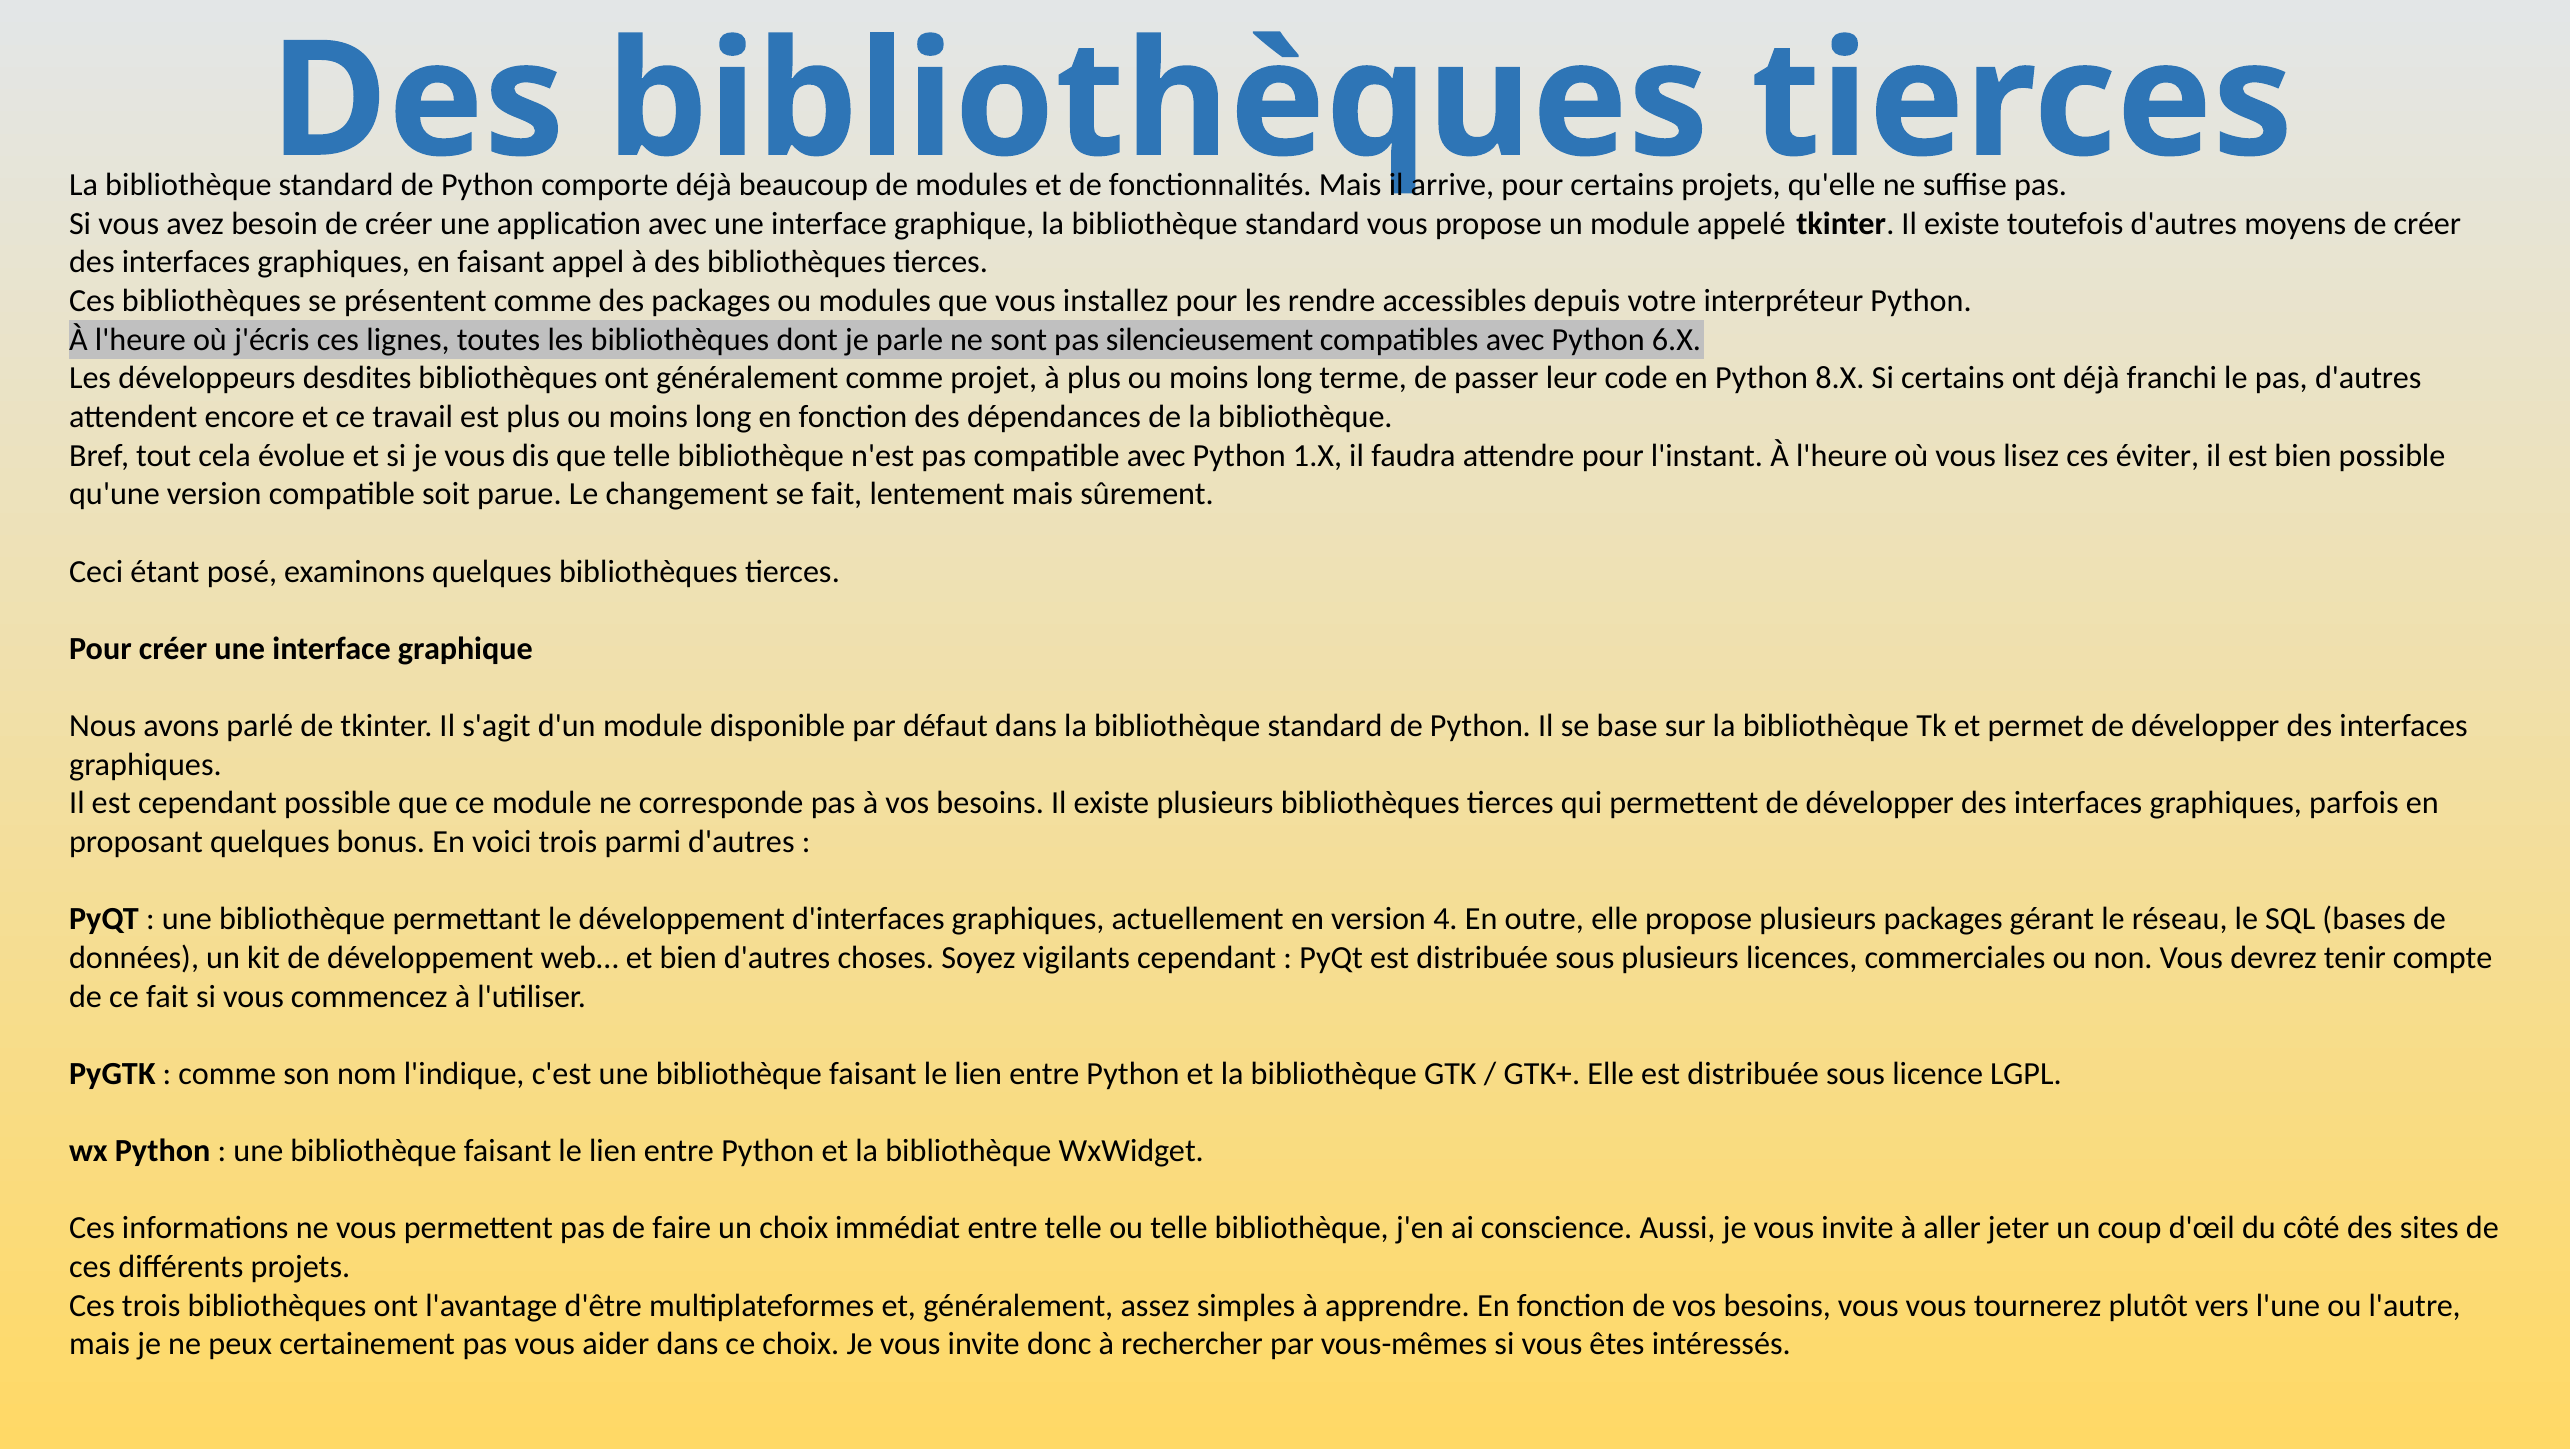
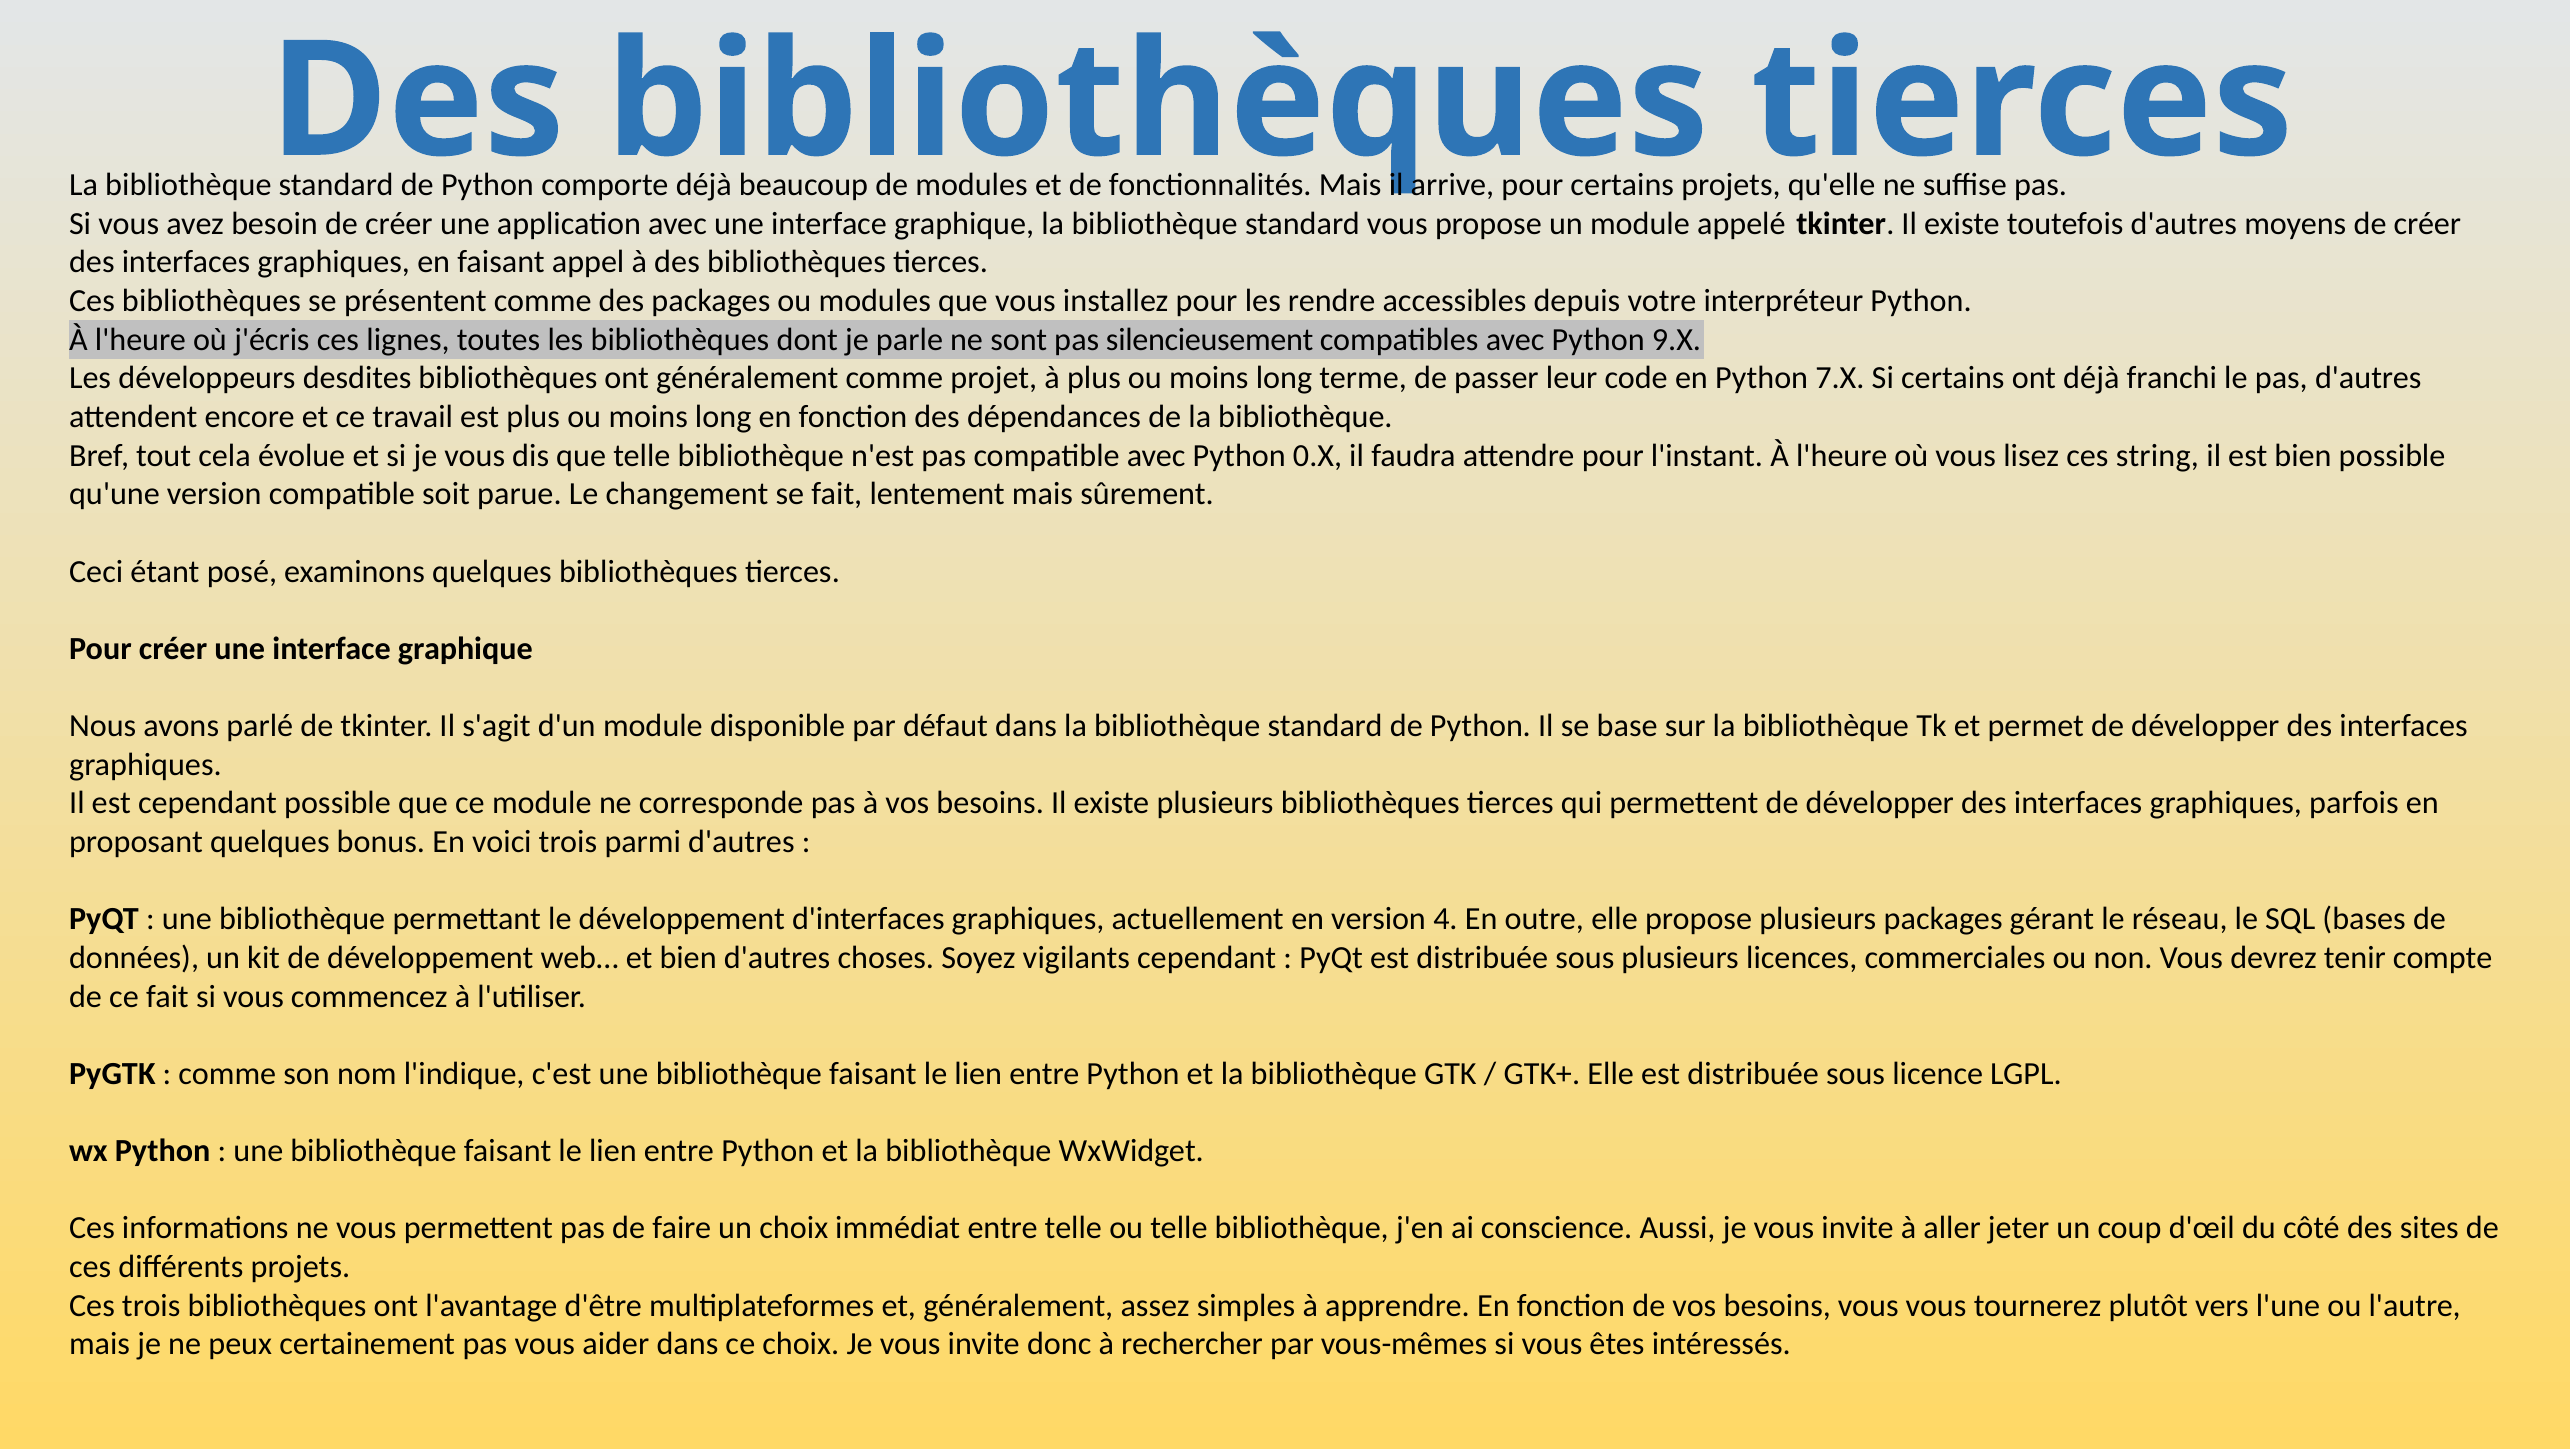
6.X: 6.X -> 9.X
8.X: 8.X -> 7.X
1.X: 1.X -> 0.X
éviter: éviter -> string
